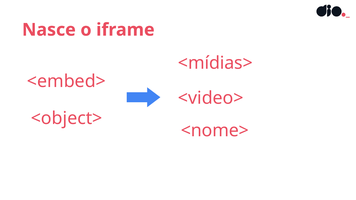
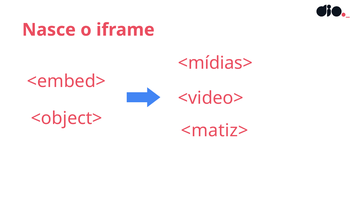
<nome>: <nome> -> <matiz>
